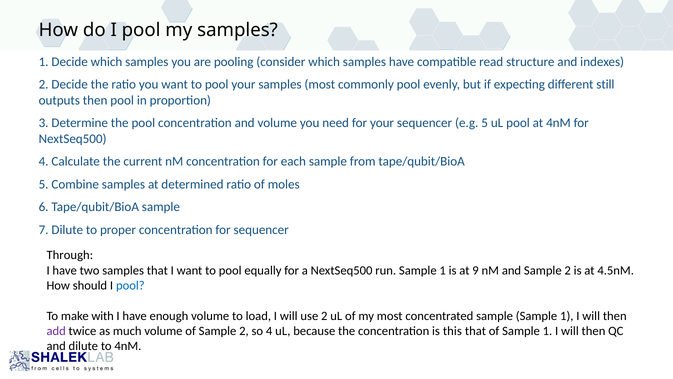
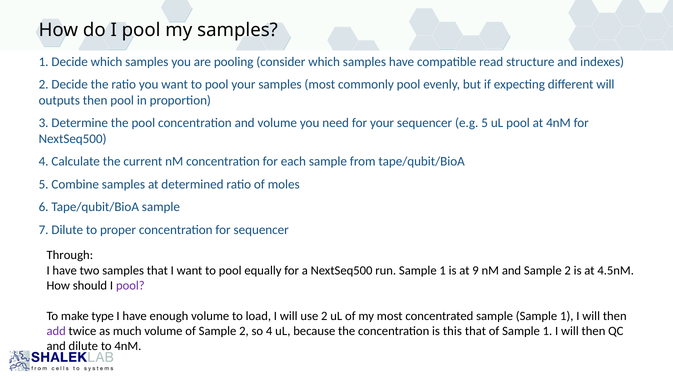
different still: still -> will
pool at (130, 285) colour: blue -> purple
with: with -> type
